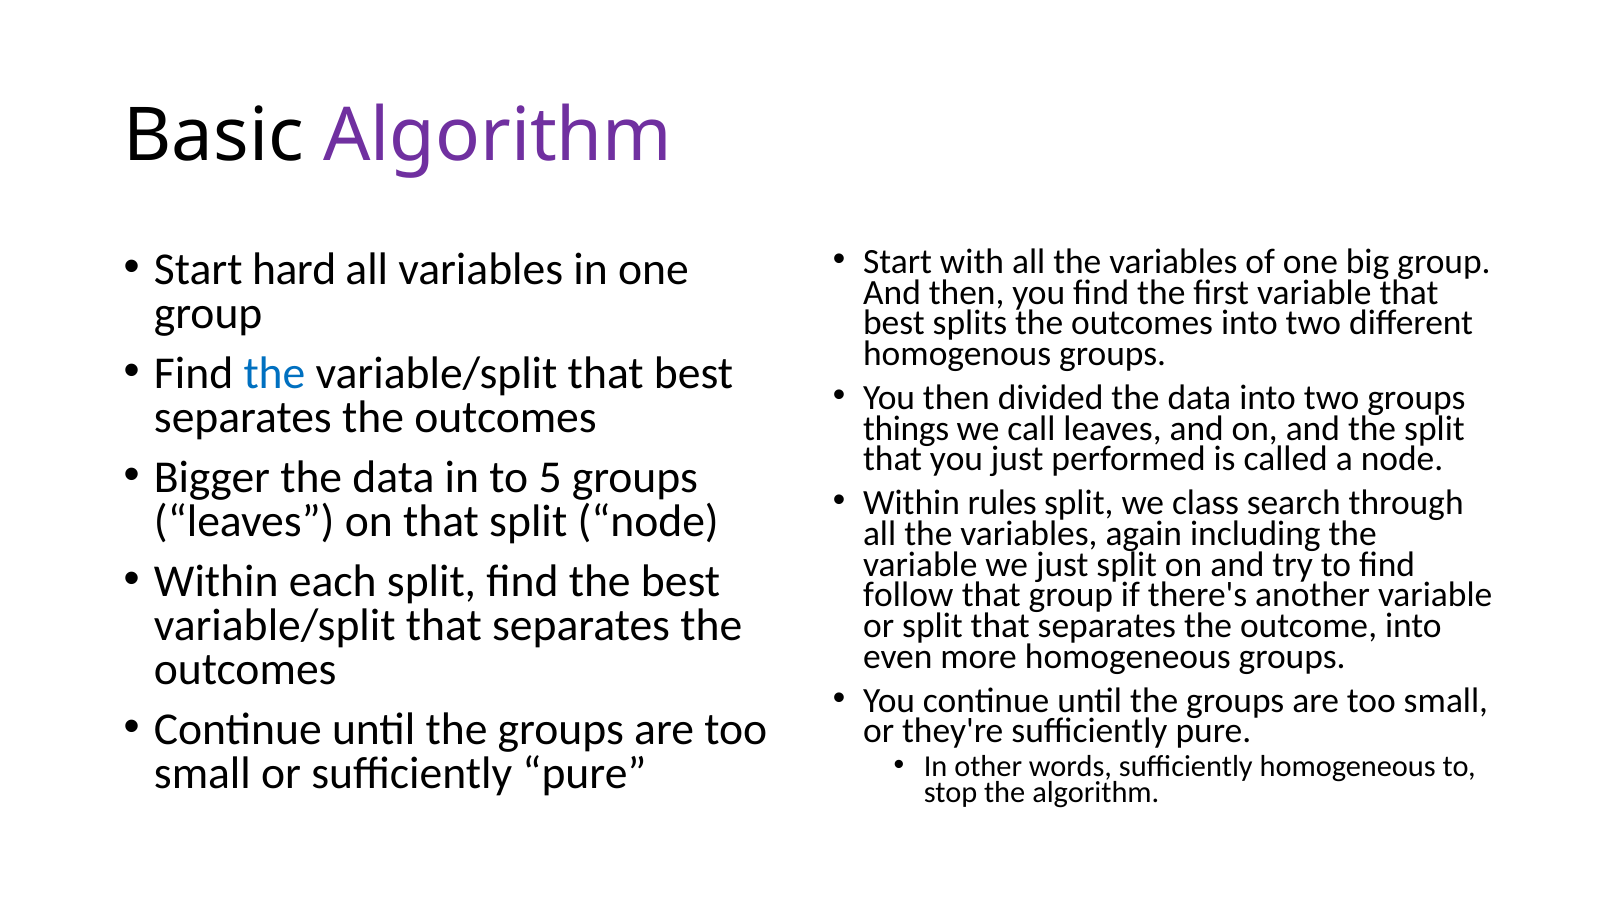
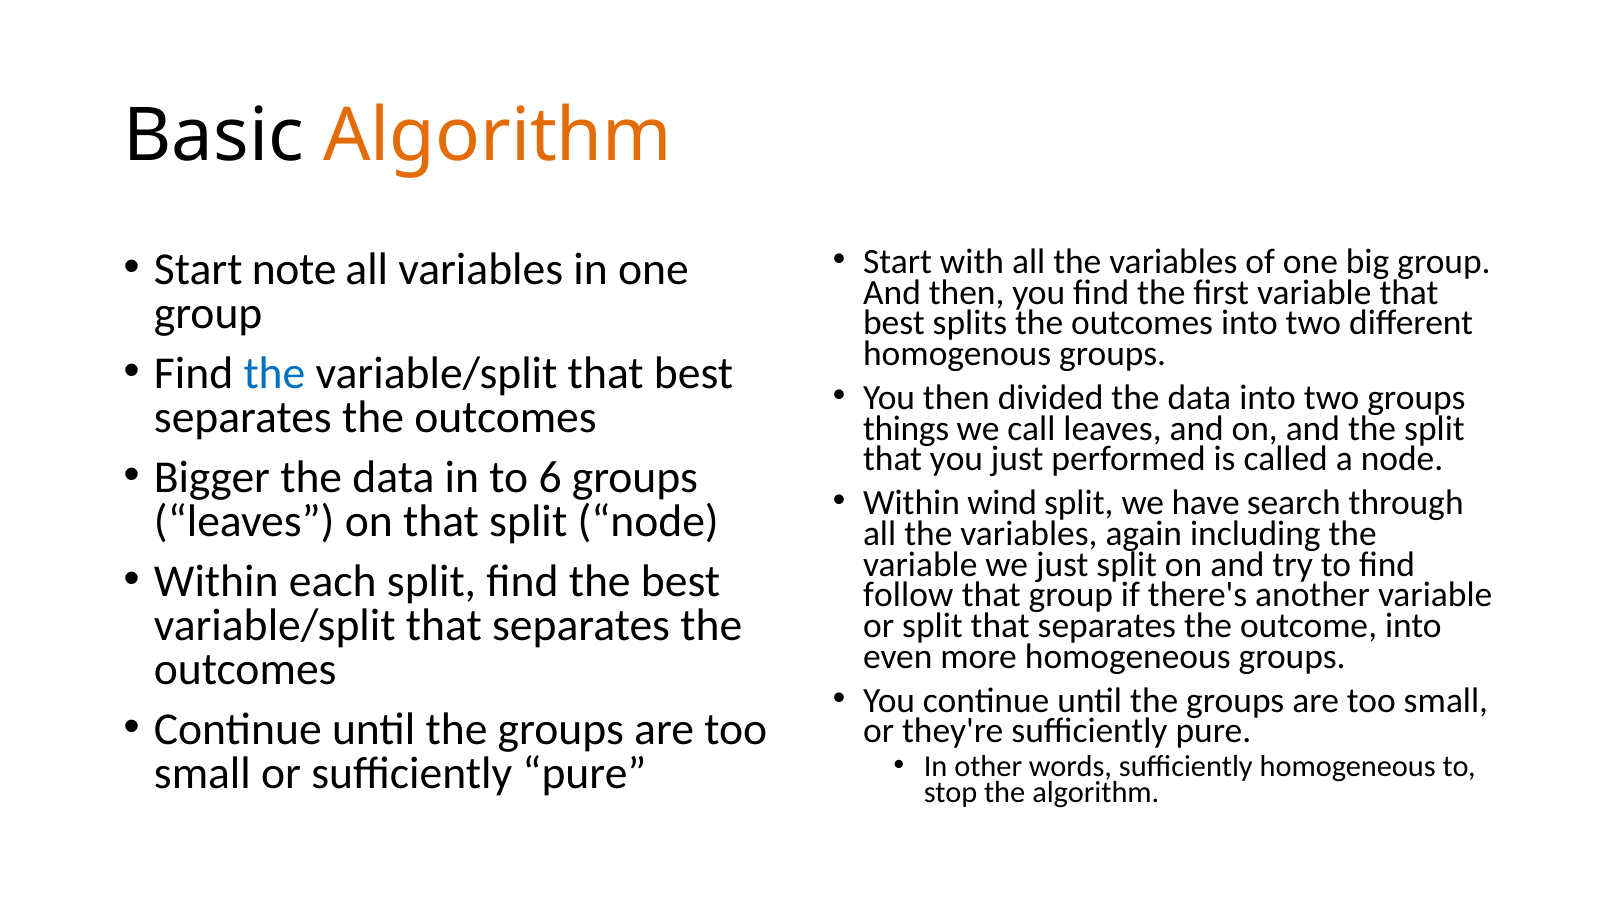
Algorithm at (498, 136) colour: purple -> orange
hard: hard -> note
5: 5 -> 6
rules: rules -> wind
class: class -> have
